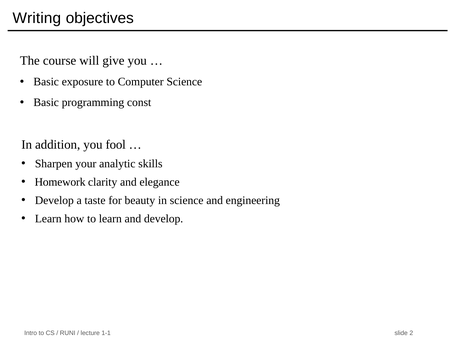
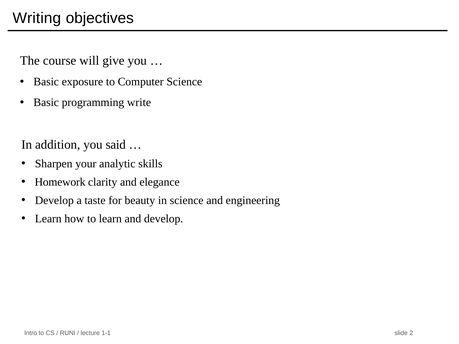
const: const -> write
fool: fool -> said
